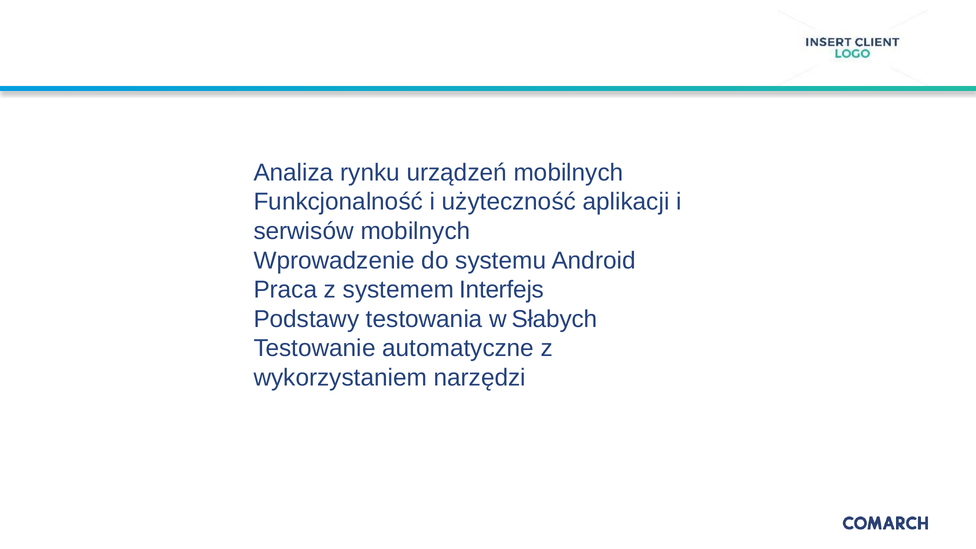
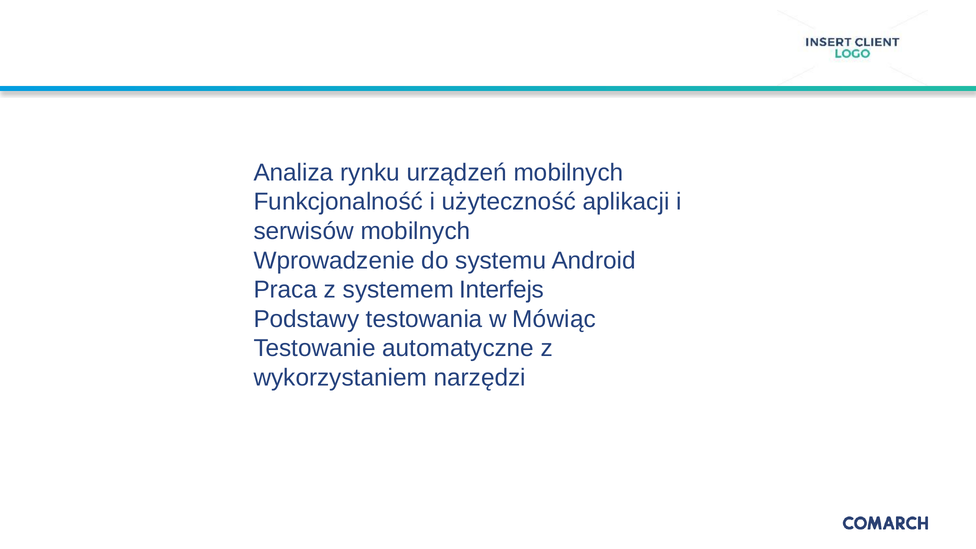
Słabych: Słabych -> Mówiąc
